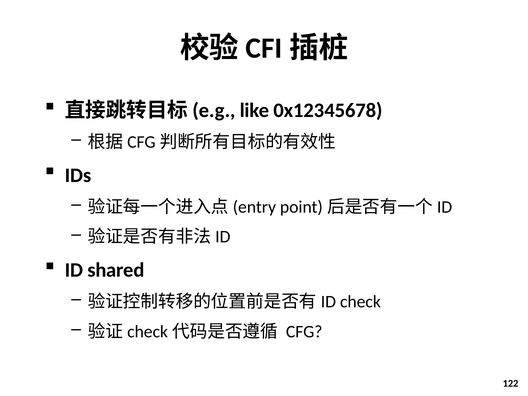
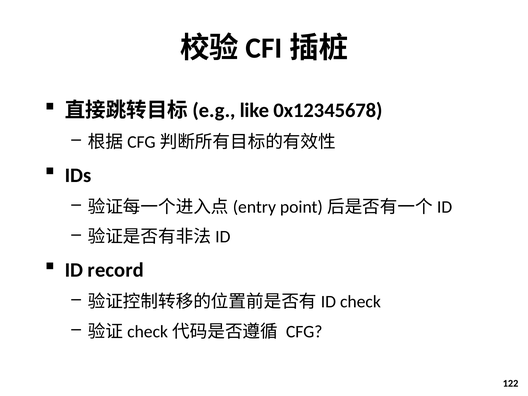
shared: shared -> record
